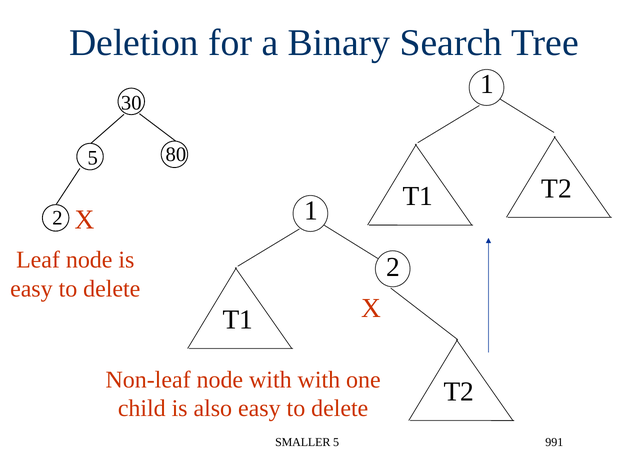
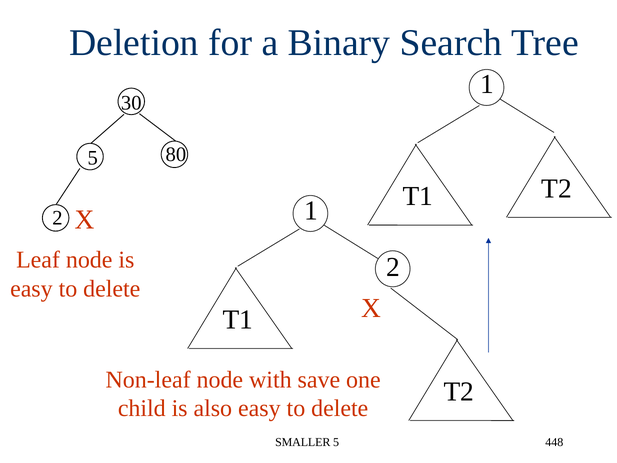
with with: with -> save
991: 991 -> 448
